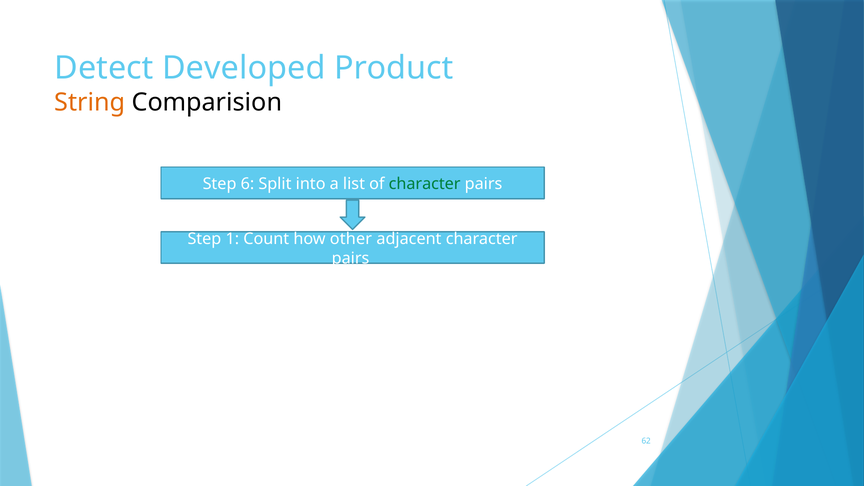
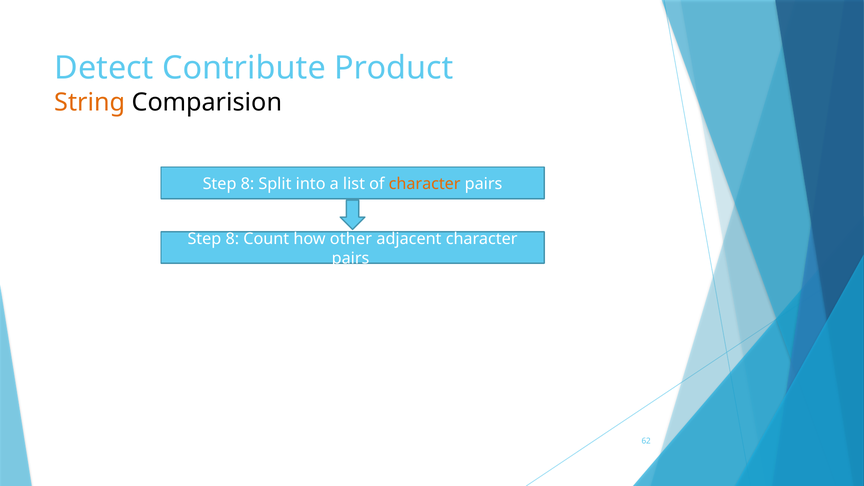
Developed: Developed -> Contribute
6 at (247, 184): 6 -> 8
character at (425, 184) colour: green -> orange
1 at (232, 239): 1 -> 8
